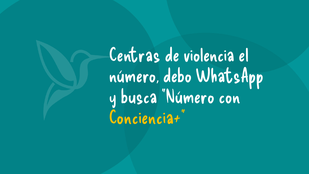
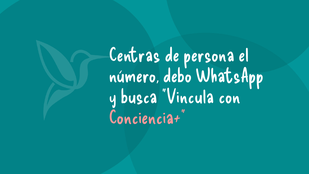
violencia: violencia -> persona
busca Número: Número -> Vincula
Conciencia+ colour: yellow -> pink
